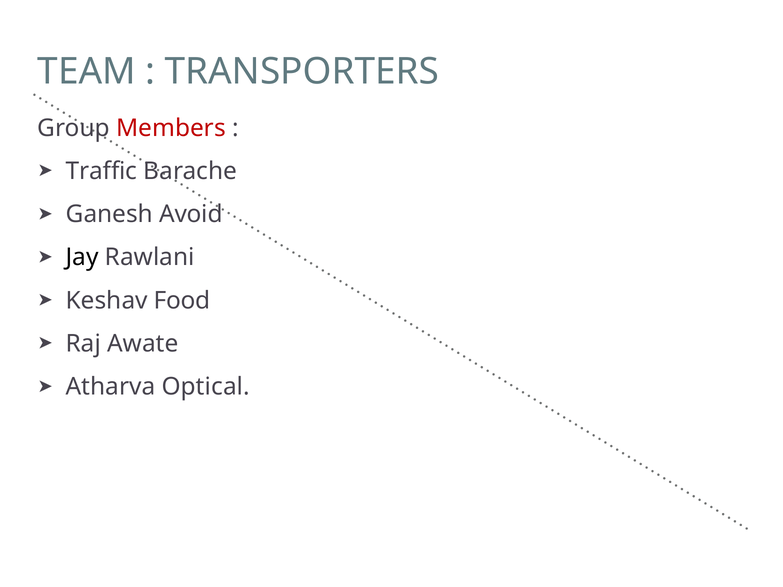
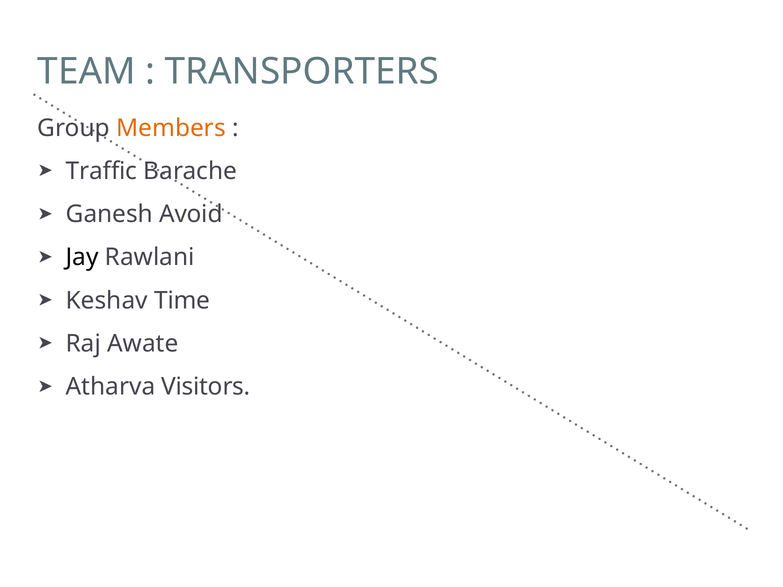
Members colour: red -> orange
Food: Food -> Time
Optical: Optical -> Visitors
